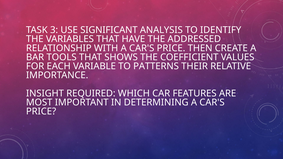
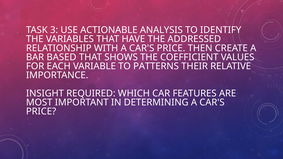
SIGNIFICANT: SIGNIFICANT -> ACTIONABLE
TOOLS: TOOLS -> BASED
